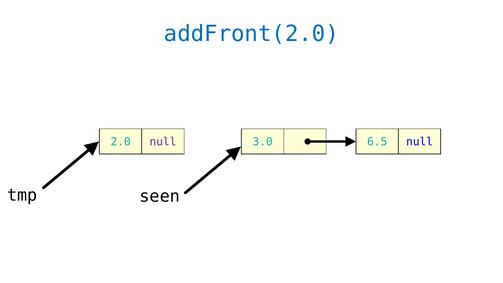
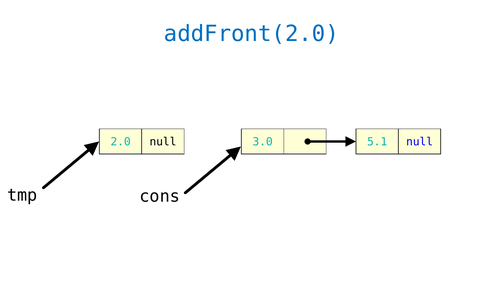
null at (163, 142) colour: purple -> black
6.5: 6.5 -> 5.1
seen: seen -> cons
